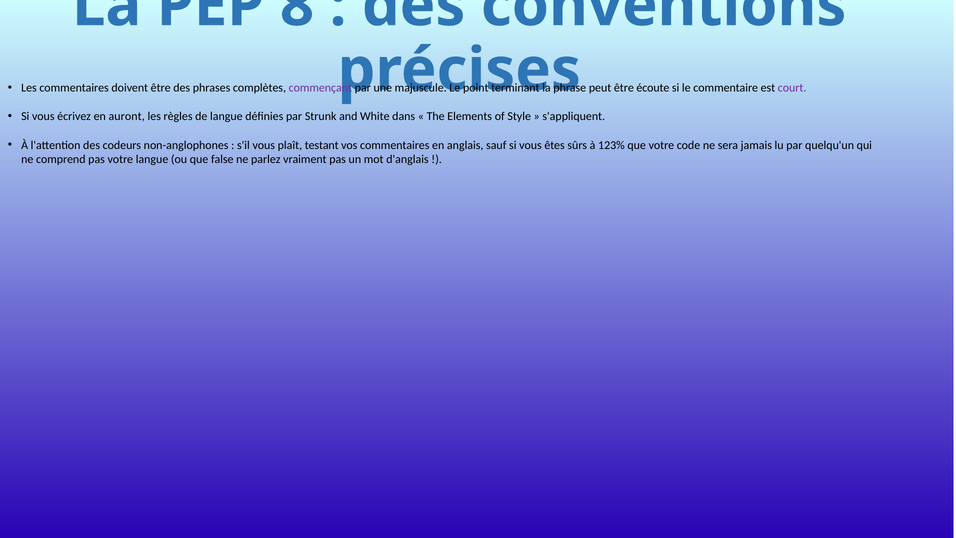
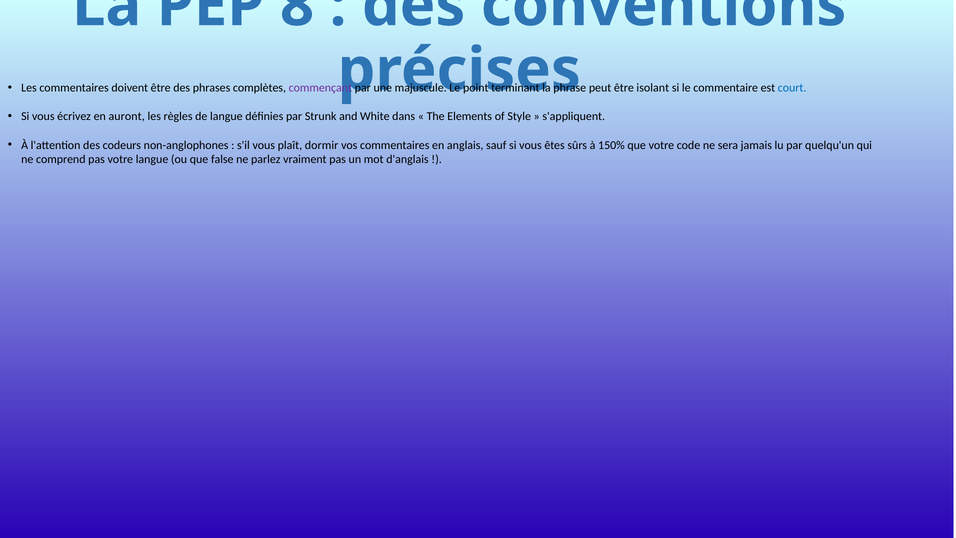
écoute: écoute -> isolant
court colour: purple -> blue
testant: testant -> dormir
123%: 123% -> 150%
